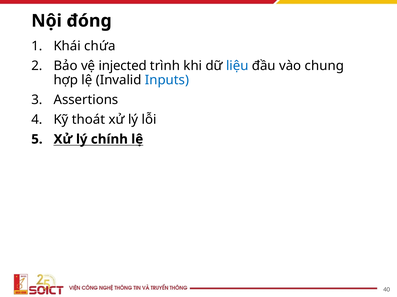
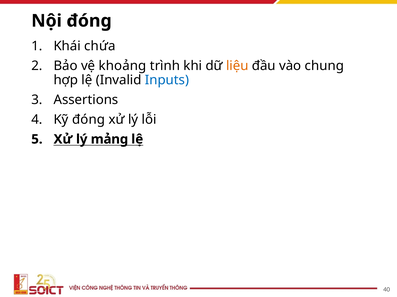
injected: injected -> khoảng
liệu colour: blue -> orange
Kỹ thoát: thoát -> đóng
chính: chính -> mảng
